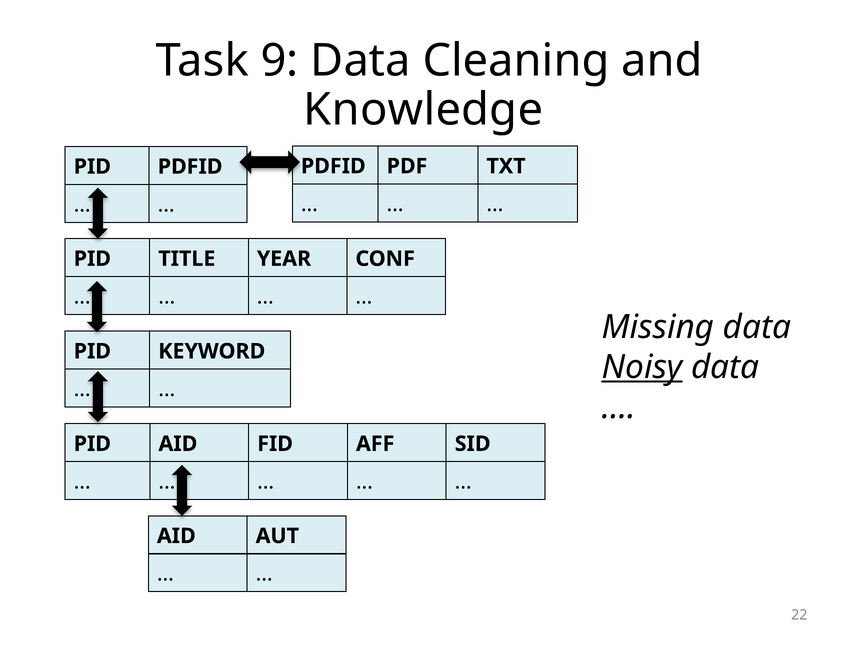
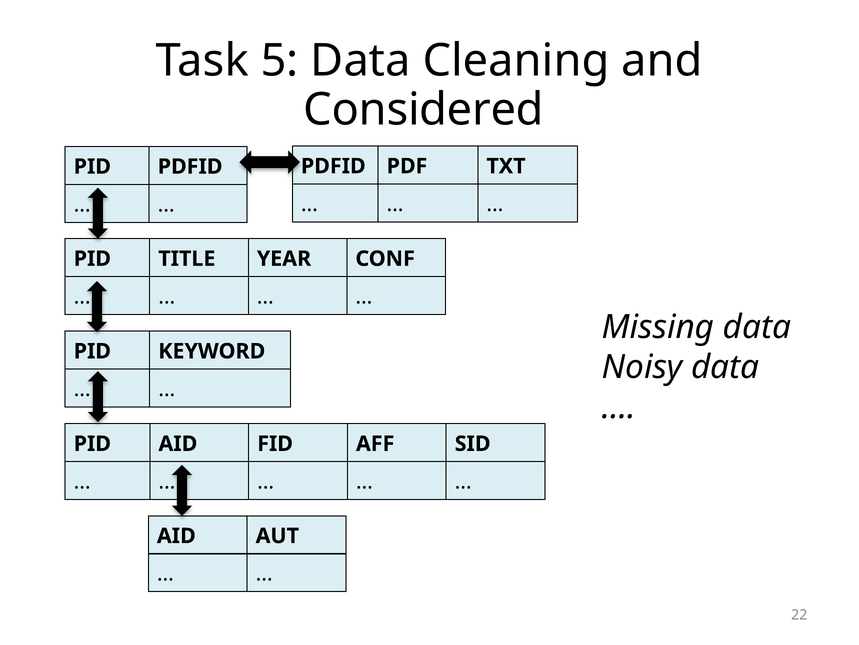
9: 9 -> 5
Knowledge: Knowledge -> Considered
Noisy underline: present -> none
